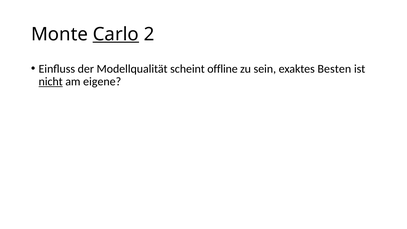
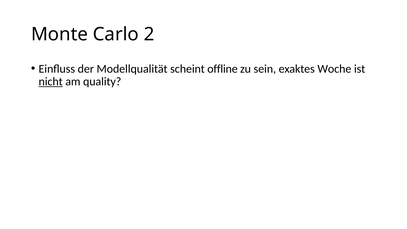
Carlo underline: present -> none
Besten: Besten -> Woche
eigene: eigene -> quality
